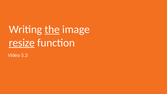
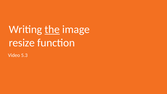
resize underline: present -> none
